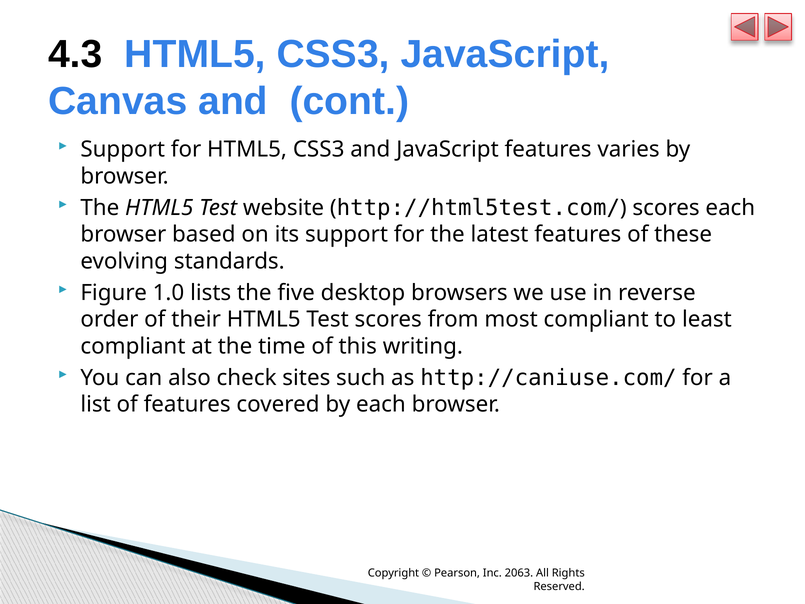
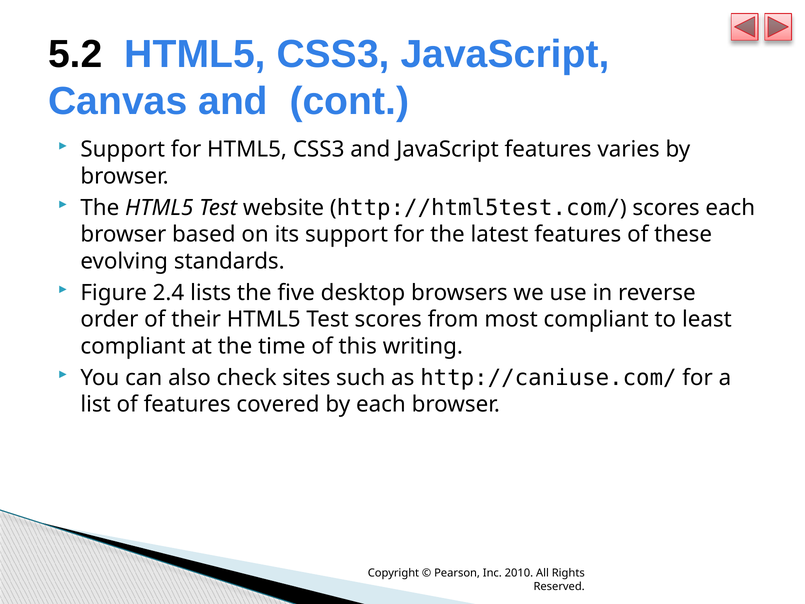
4.3: 4.3 -> 5.2
1.0: 1.0 -> 2.4
2063: 2063 -> 2010
